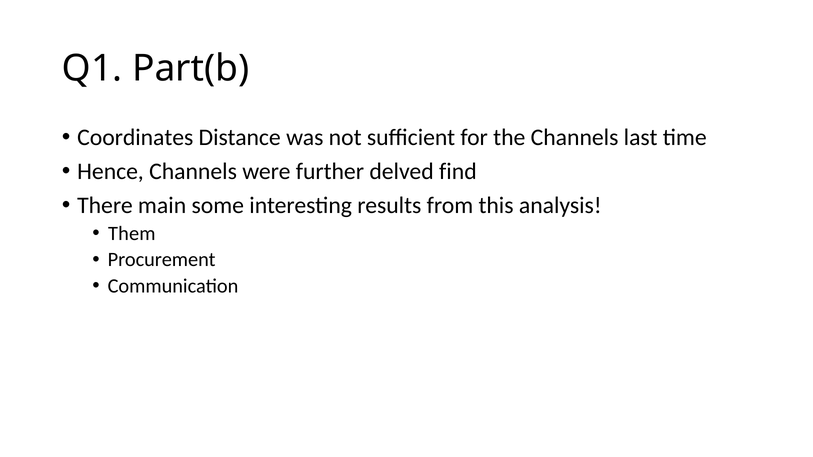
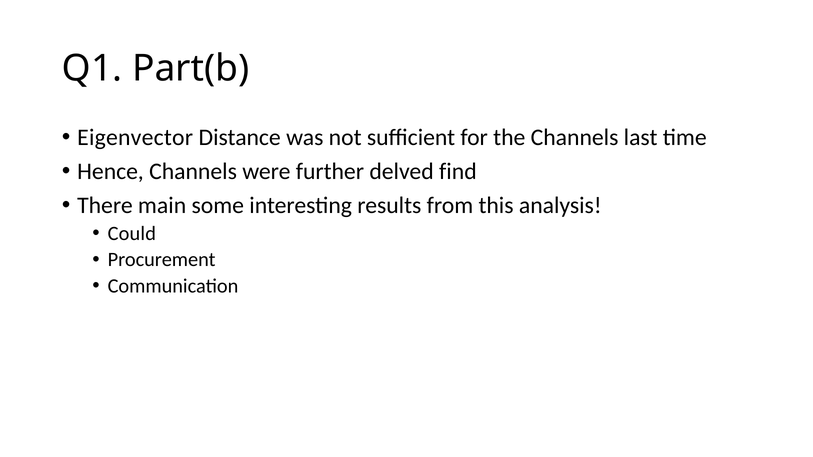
Coordinates: Coordinates -> Eigenvector
Them: Them -> Could
